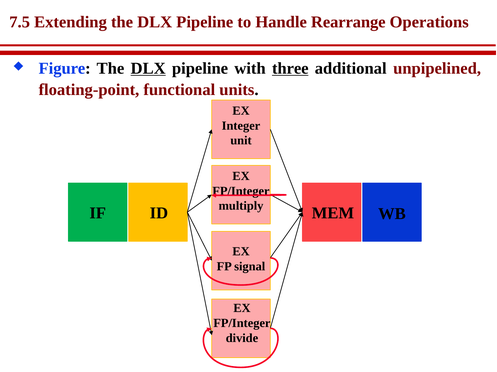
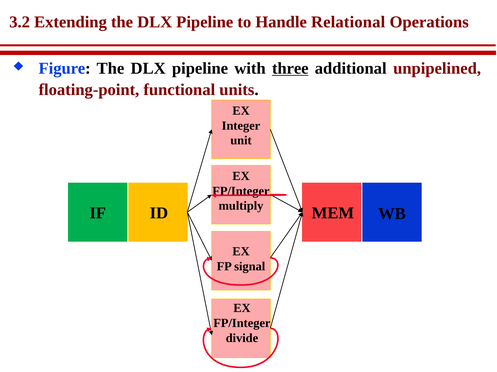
7.5: 7.5 -> 3.2
Rearrange: Rearrange -> Relational
DLX at (148, 68) underline: present -> none
